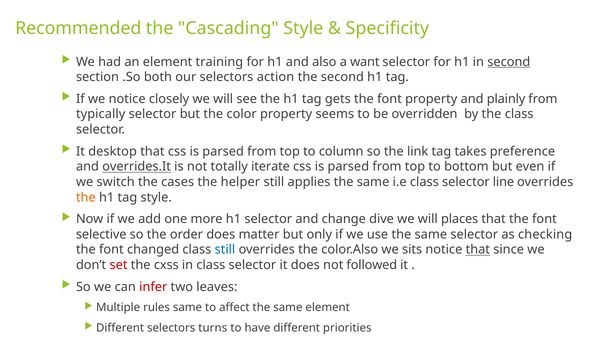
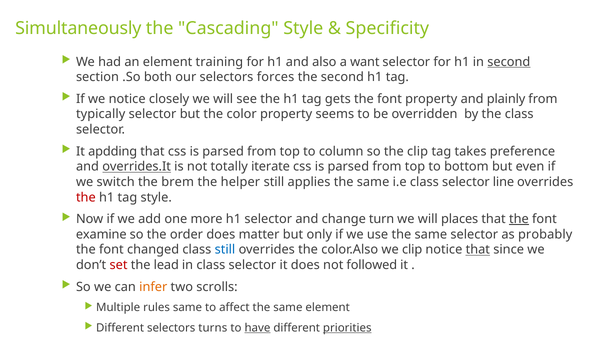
Recommended: Recommended -> Simultaneously
action: action -> forces
desktop: desktop -> apdding
the link: link -> clip
cases: cases -> brem
the at (86, 197) colour: orange -> red
dive: dive -> turn
the at (519, 219) underline: none -> present
selective: selective -> examine
checking: checking -> probably
we sits: sits -> clip
cxss: cxss -> lead
infer colour: red -> orange
leaves: leaves -> scrolls
have underline: none -> present
priorities underline: none -> present
